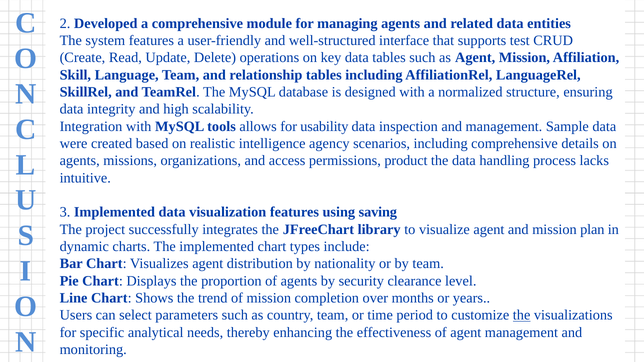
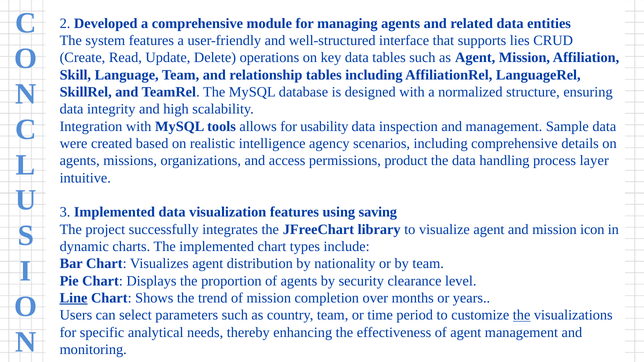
test: test -> lies
lacks: lacks -> layer
plan: plan -> icon
Line underline: none -> present
